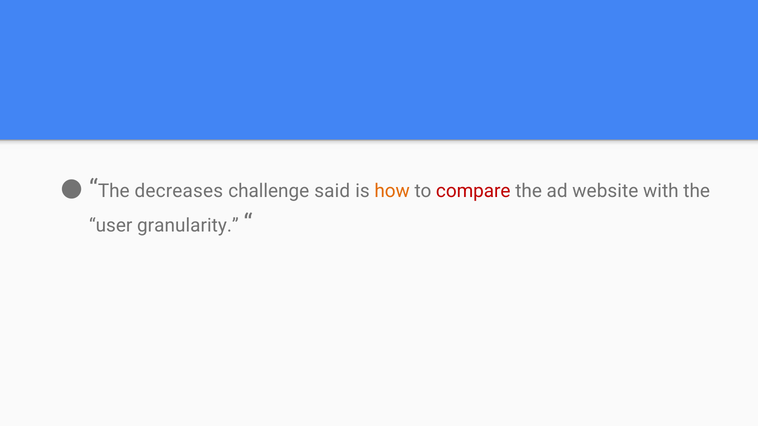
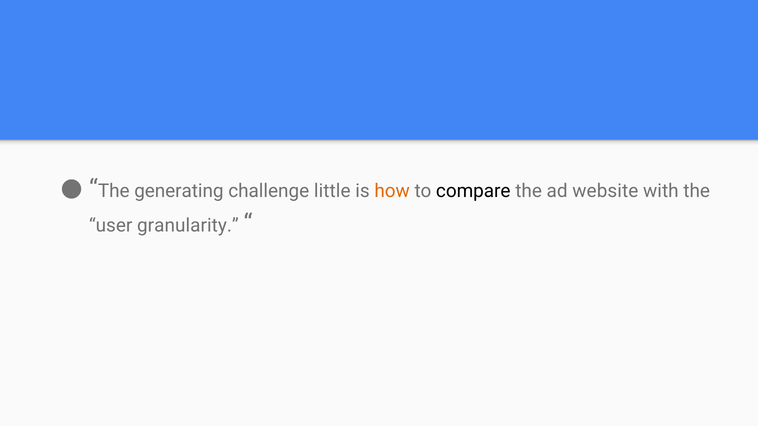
decreases: decreases -> generating
said: said -> little
compare colour: red -> black
